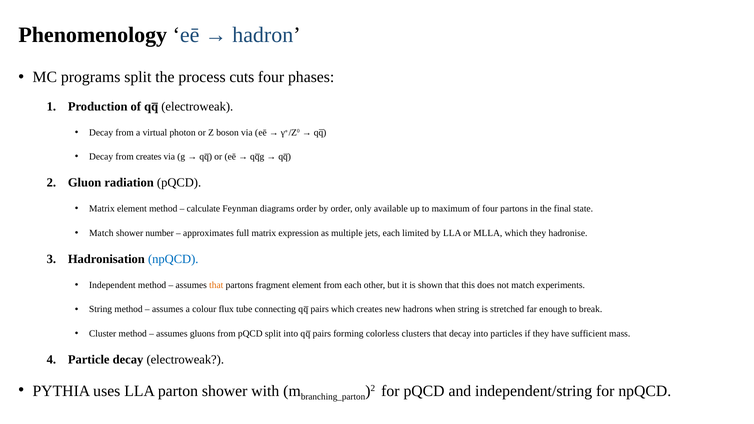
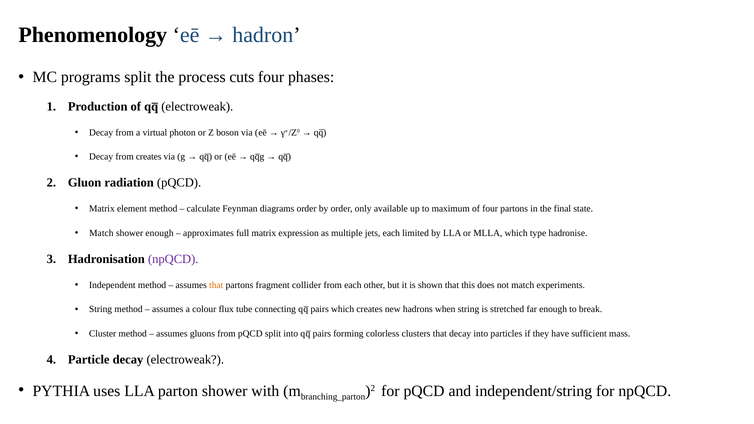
shower number: number -> enough
which they: they -> type
npQCD at (173, 259) colour: blue -> purple
fragment element: element -> collider
